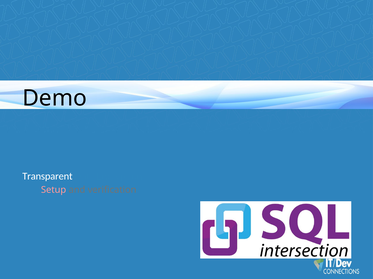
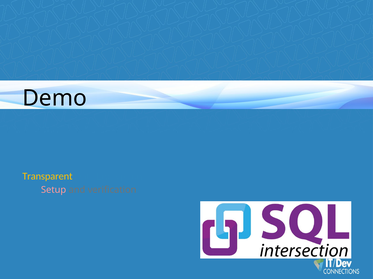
Transparent colour: white -> yellow
